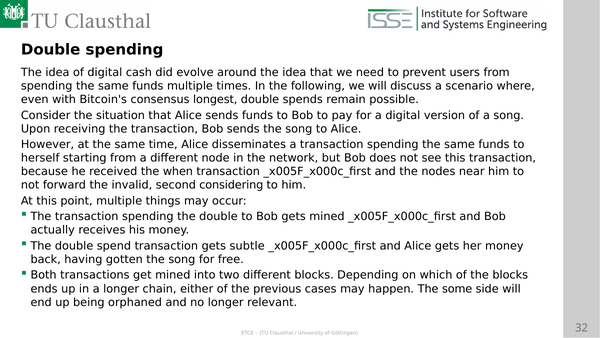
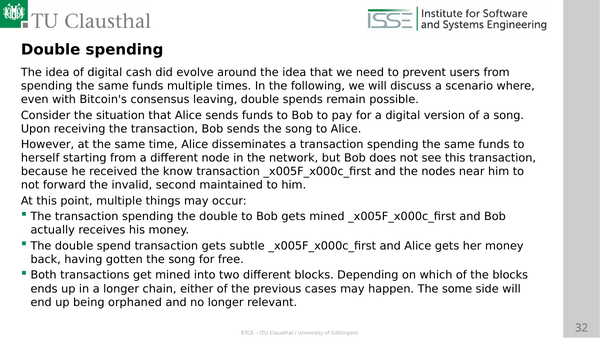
longest: longest -> leaving
when: when -> know
considering: considering -> maintained
